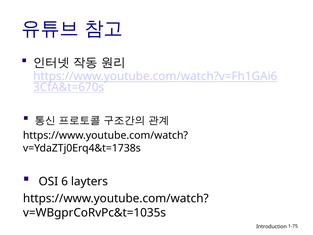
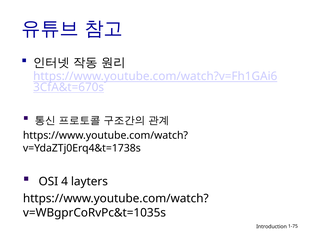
6: 6 -> 4
